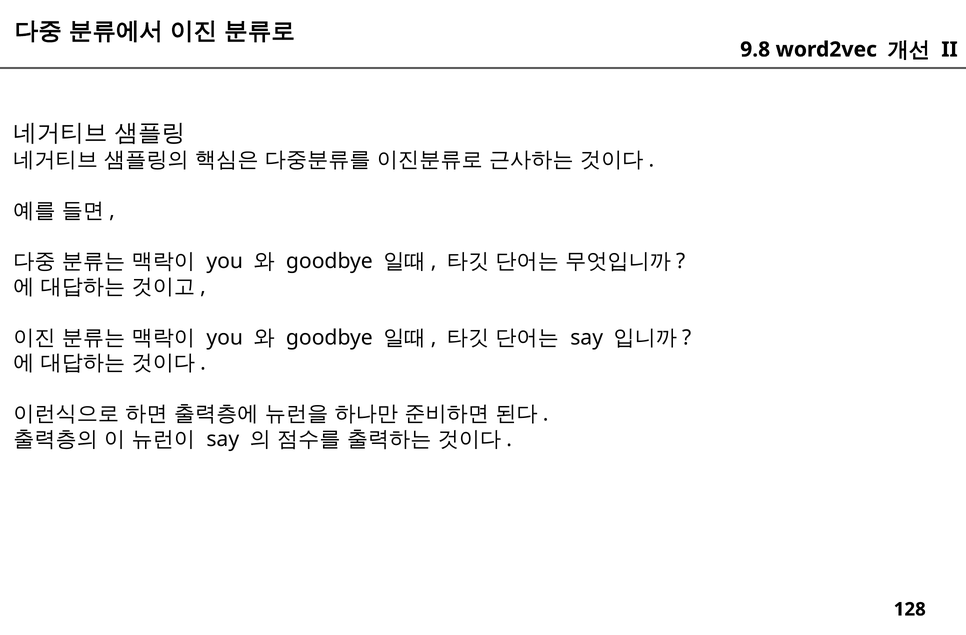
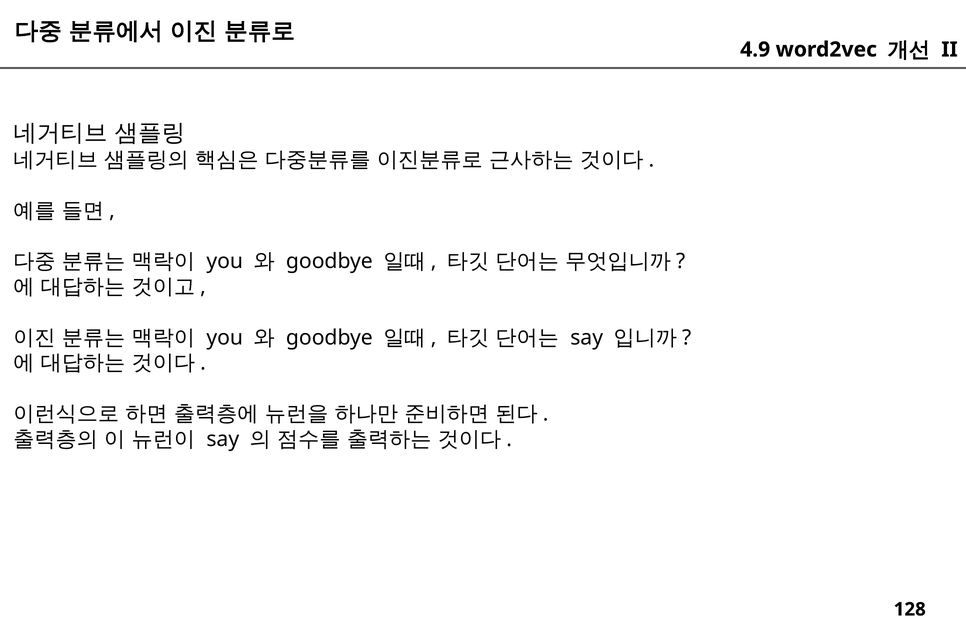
9.8: 9.8 -> 4.9
